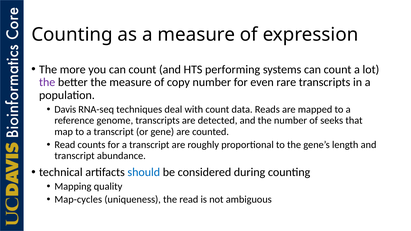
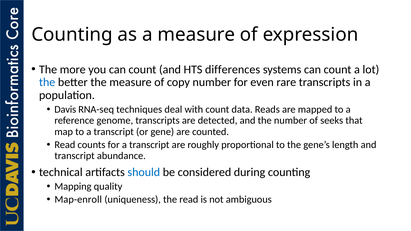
performing: performing -> differences
the at (47, 82) colour: purple -> blue
Map-cycles: Map-cycles -> Map-enroll
